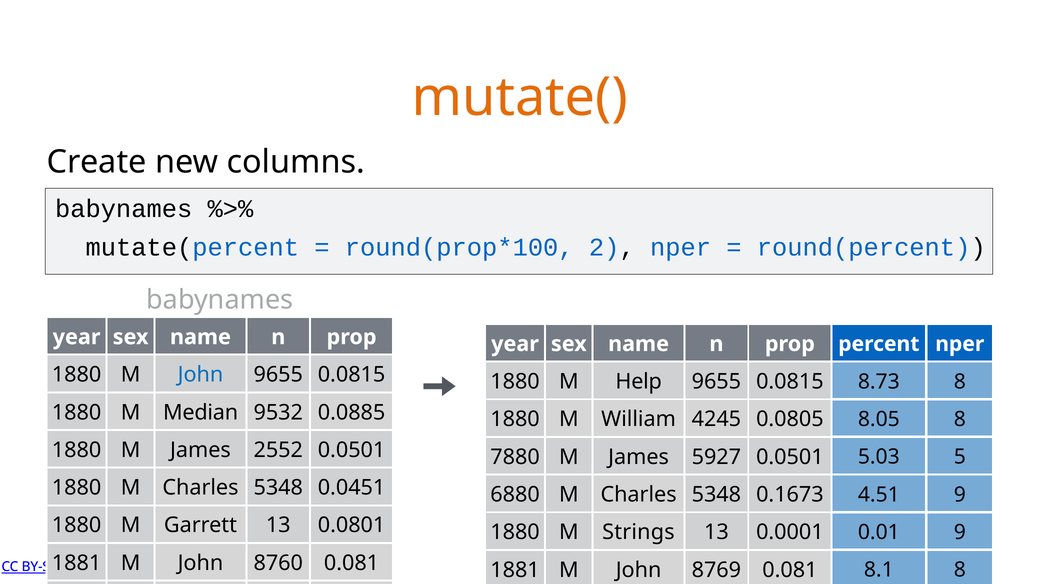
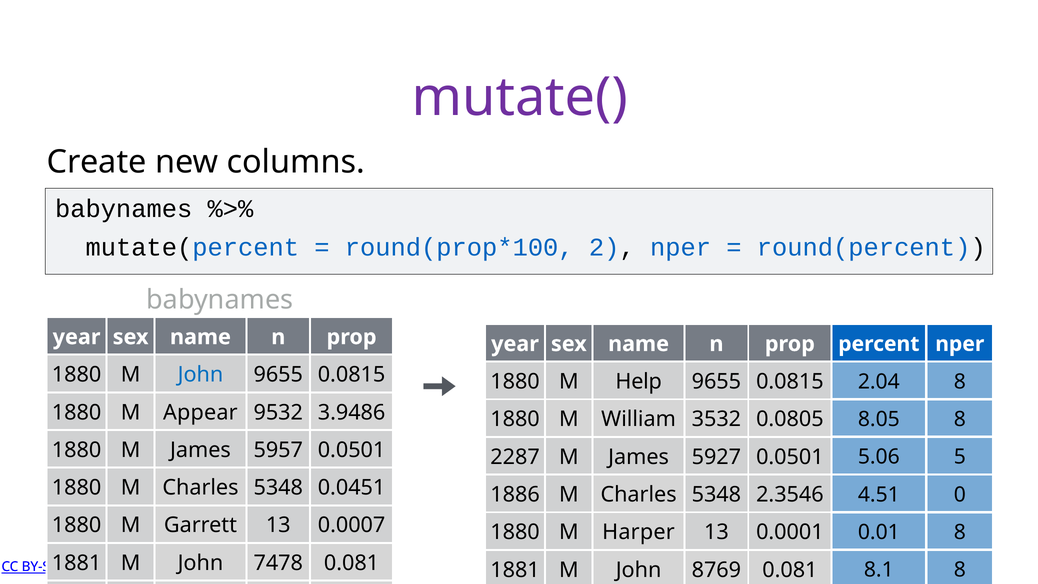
mutate( colour: orange -> purple
8.73: 8.73 -> 2.04
Median: Median -> Appear
0.0885: 0.0885 -> 3.9486
4245: 4245 -> 3532
2552: 2552 -> 5957
7880: 7880 -> 2287
5.03: 5.03 -> 5.06
6880: 6880 -> 1886
0.1673: 0.1673 -> 2.3546
4.51 9: 9 -> 0
0.0801: 0.0801 -> 0.0007
Strings: Strings -> Harper
0.01 9: 9 -> 8
8760: 8760 -> 7478
